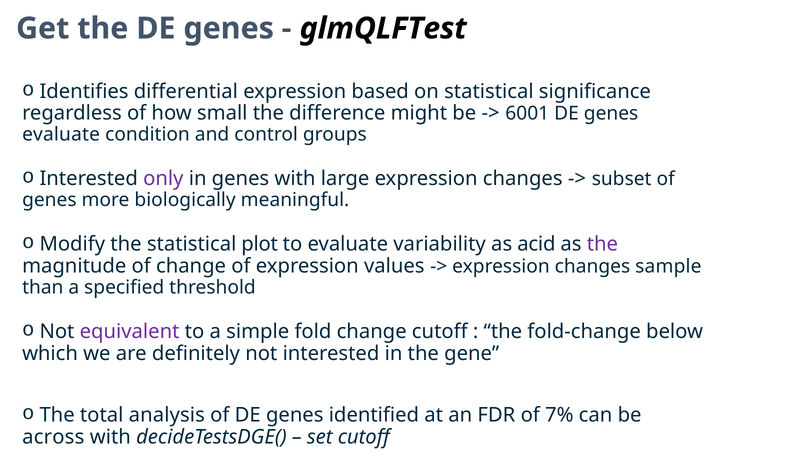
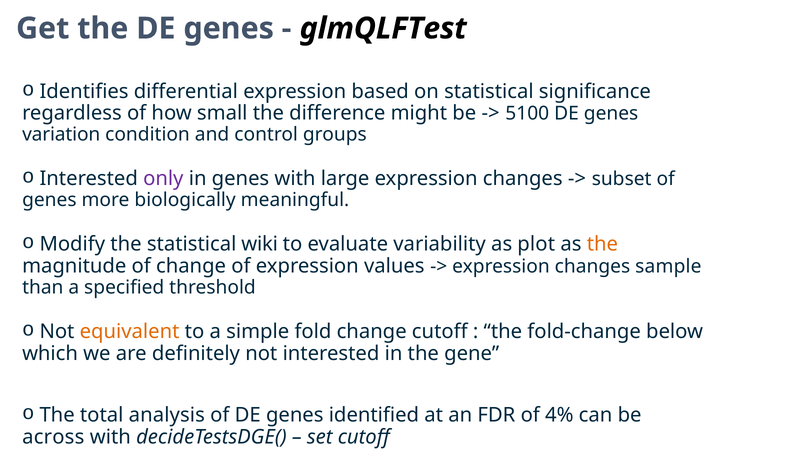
6001: 6001 -> 5100
evaluate at (61, 135): evaluate -> variation
plot: plot -> wiki
acid: acid -> plot
the at (602, 244) colour: purple -> orange
equivalent colour: purple -> orange
7%: 7% -> 4%
